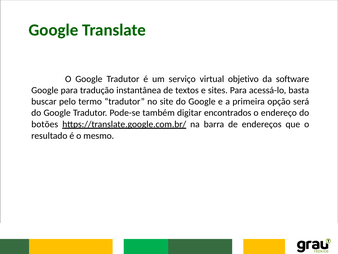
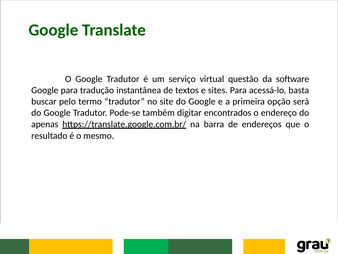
objetivo: objetivo -> questão
botões: botões -> apenas
